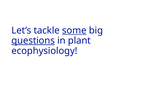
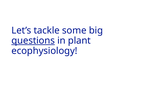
some underline: present -> none
